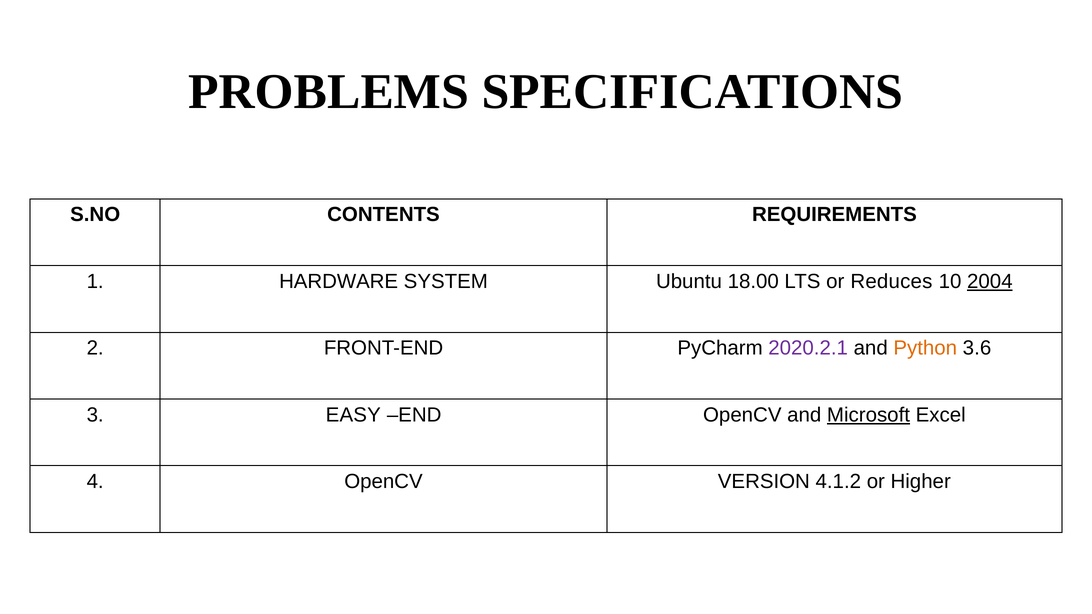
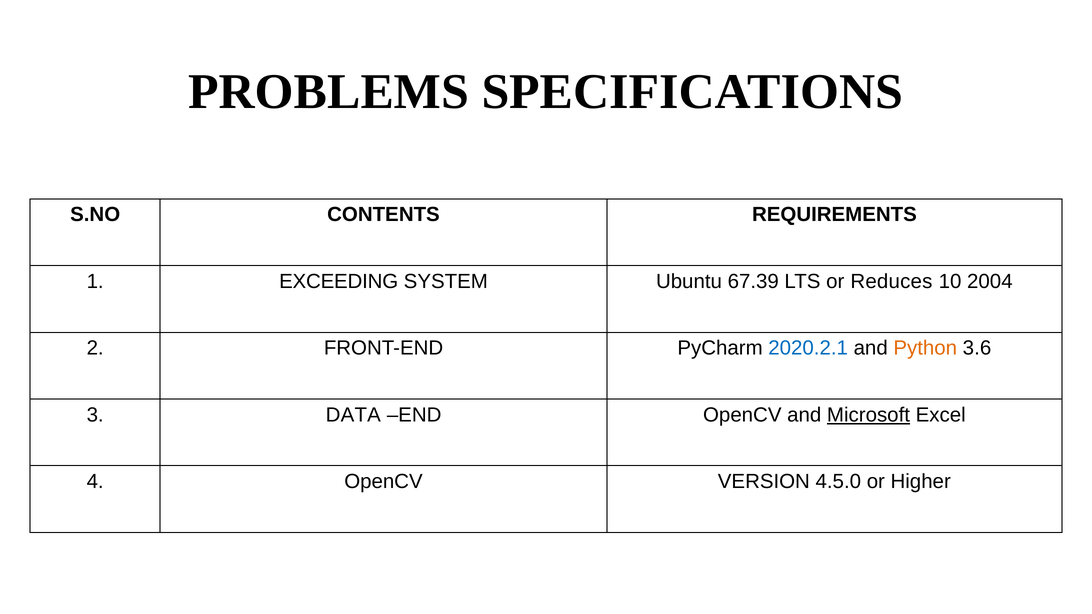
HARDWARE: HARDWARE -> EXCEEDING
18.00: 18.00 -> 67.39
2004 underline: present -> none
2020.2.1 colour: purple -> blue
EASY: EASY -> DATA
4.1.2: 4.1.2 -> 4.5.0
